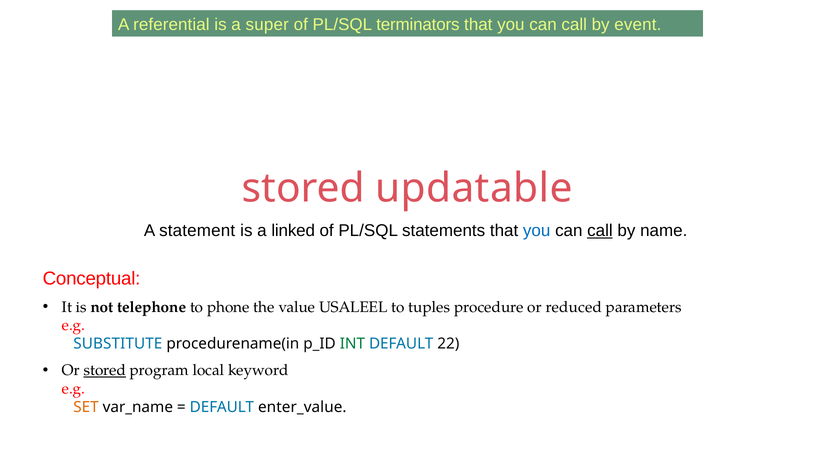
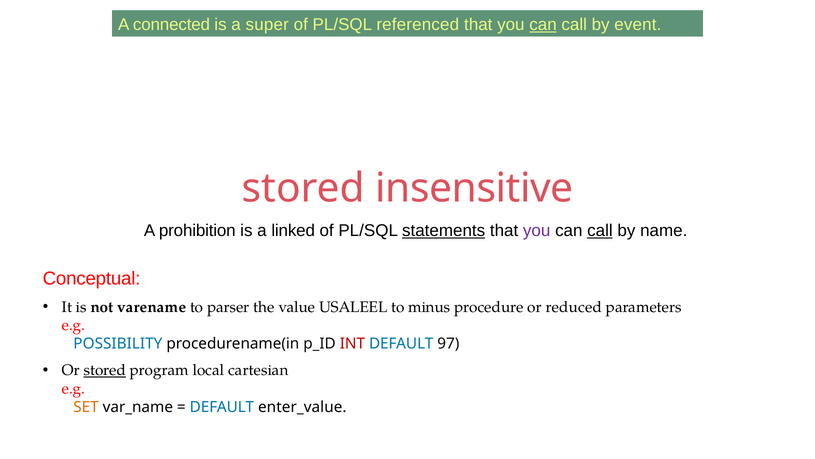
referential: referential -> connected
terminators: terminators -> referenced
can at (543, 25) underline: none -> present
updatable: updatable -> insensitive
statement: statement -> prohibition
statements underline: none -> present
you at (537, 230) colour: blue -> purple
telephone: telephone -> varename
phone: phone -> parser
tuples: tuples -> minus
SUBSTITUTE: SUBSTITUTE -> POSSIBILITY
INT colour: green -> red
22: 22 -> 97
keyword: keyword -> cartesian
